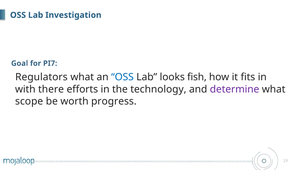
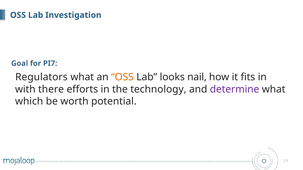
OSS at (122, 77) colour: blue -> orange
fish: fish -> nail
scope: scope -> which
progress: progress -> potential
